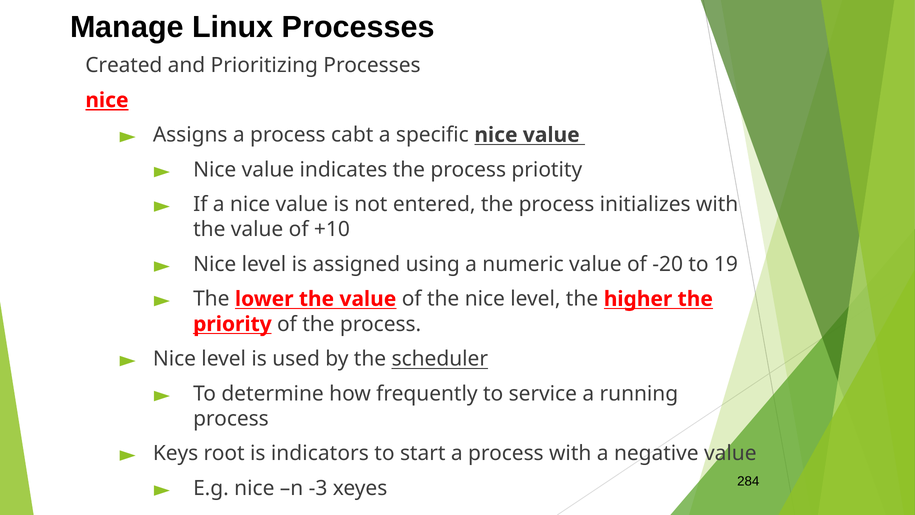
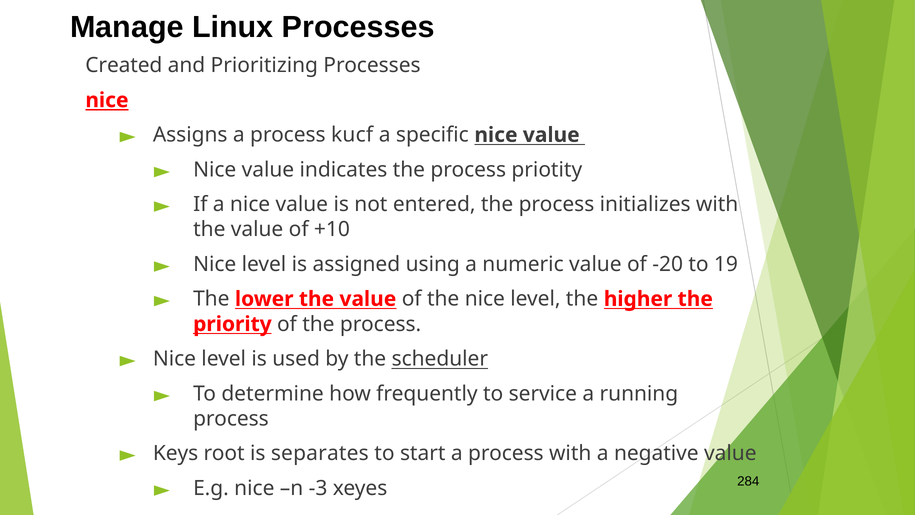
cabt: cabt -> kucf
indicators: indicators -> separates
